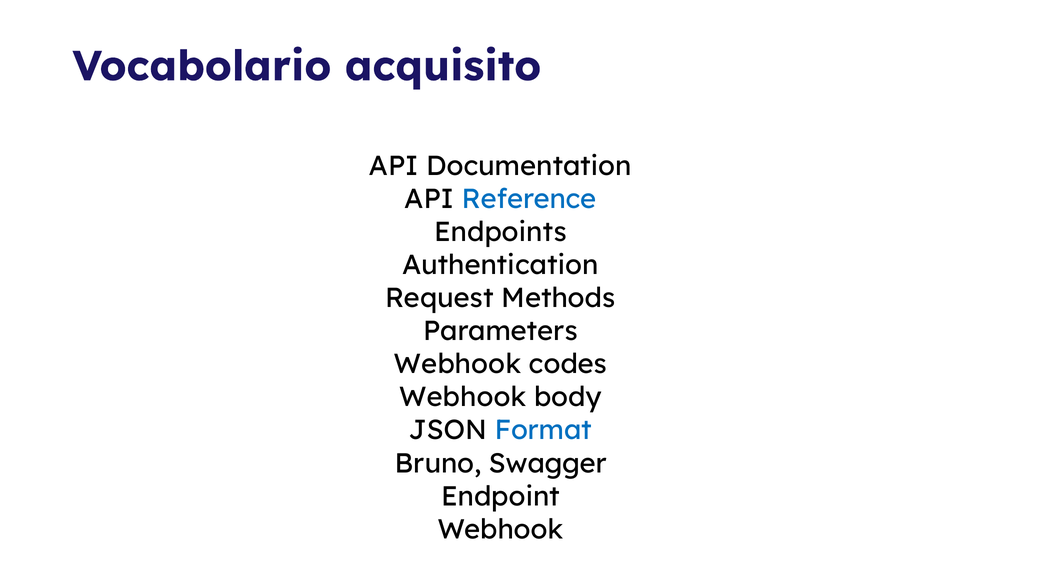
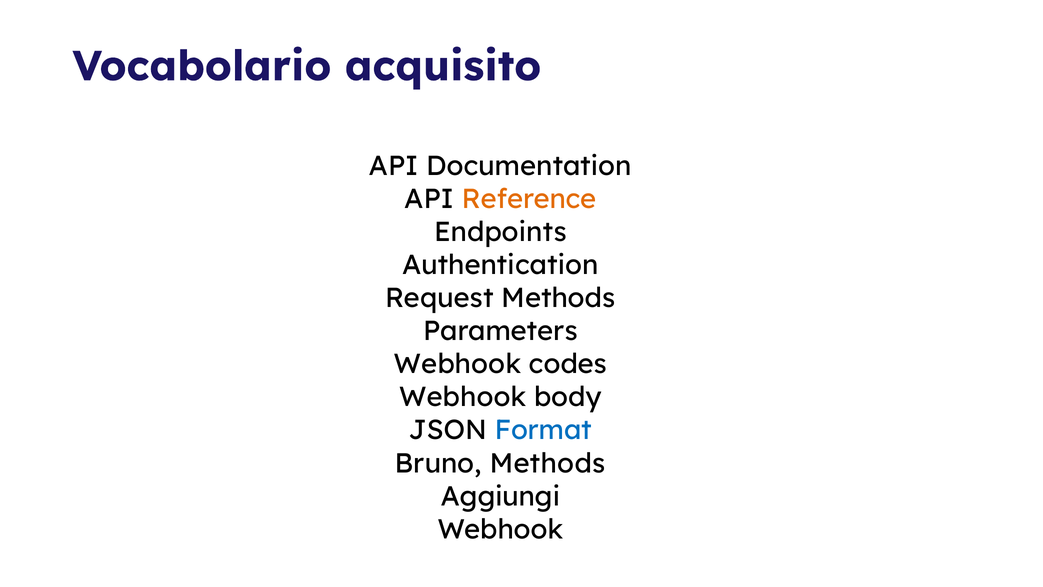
Reference colour: blue -> orange
Bruno Swagger: Swagger -> Methods
Endpoint: Endpoint -> Aggiungi
